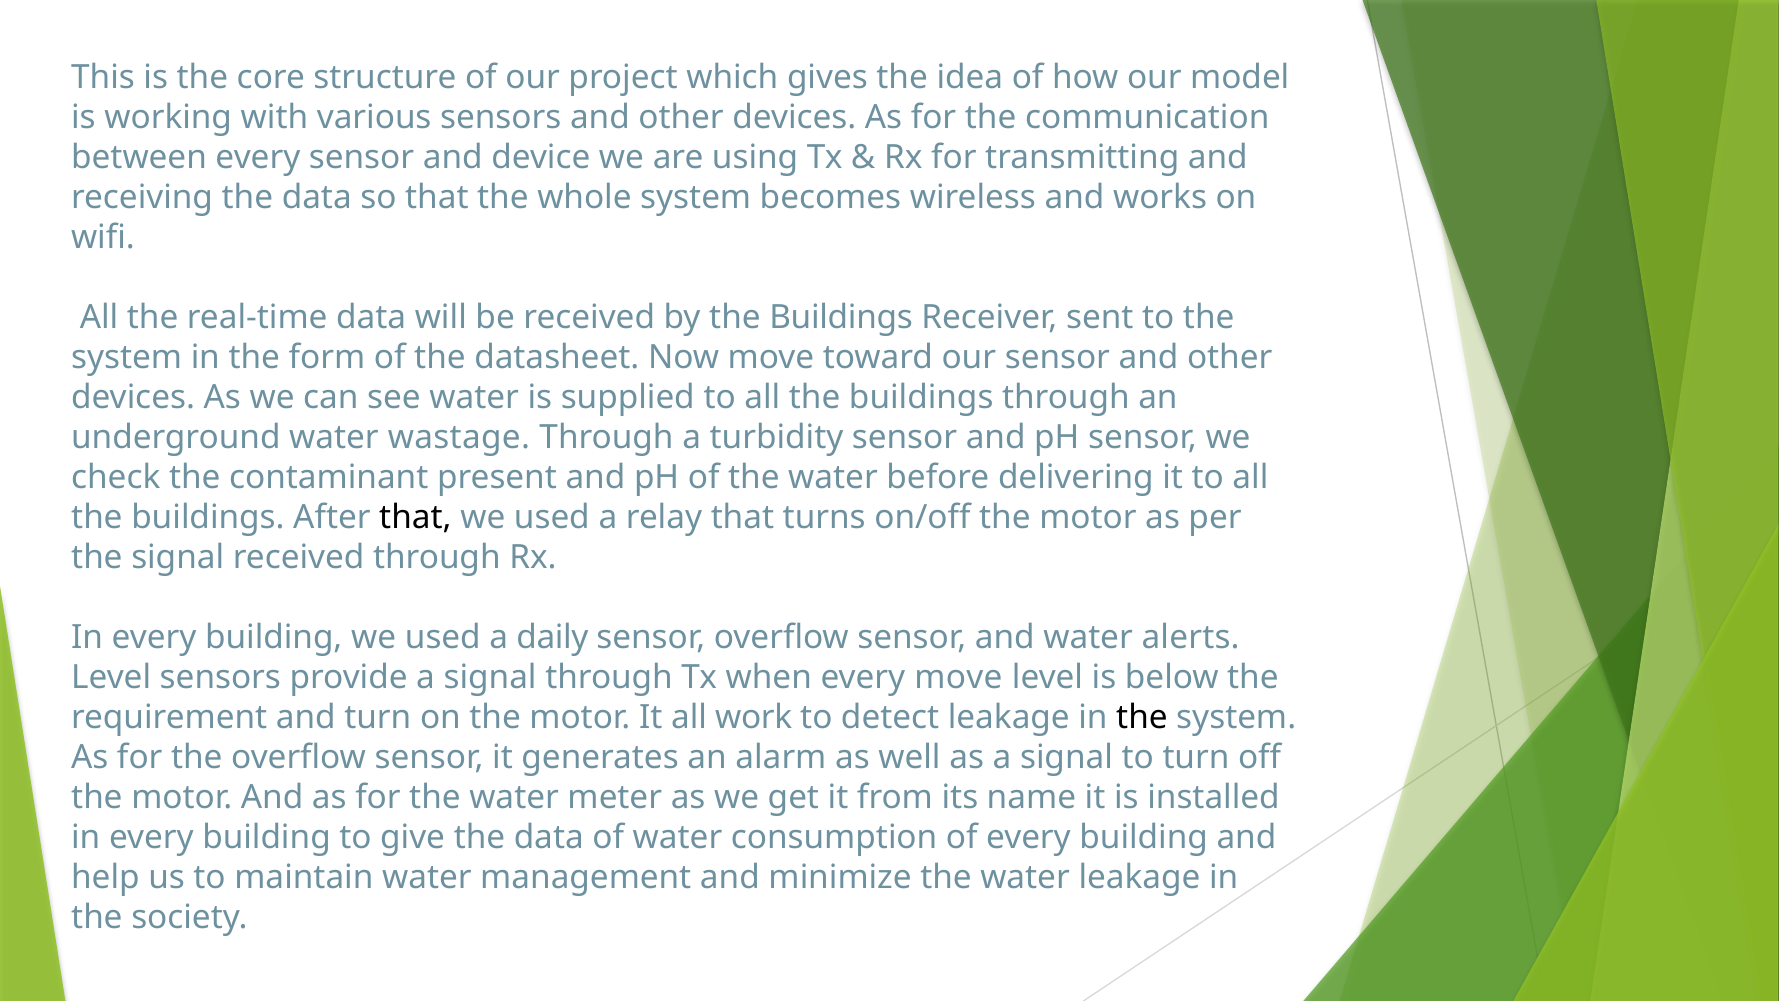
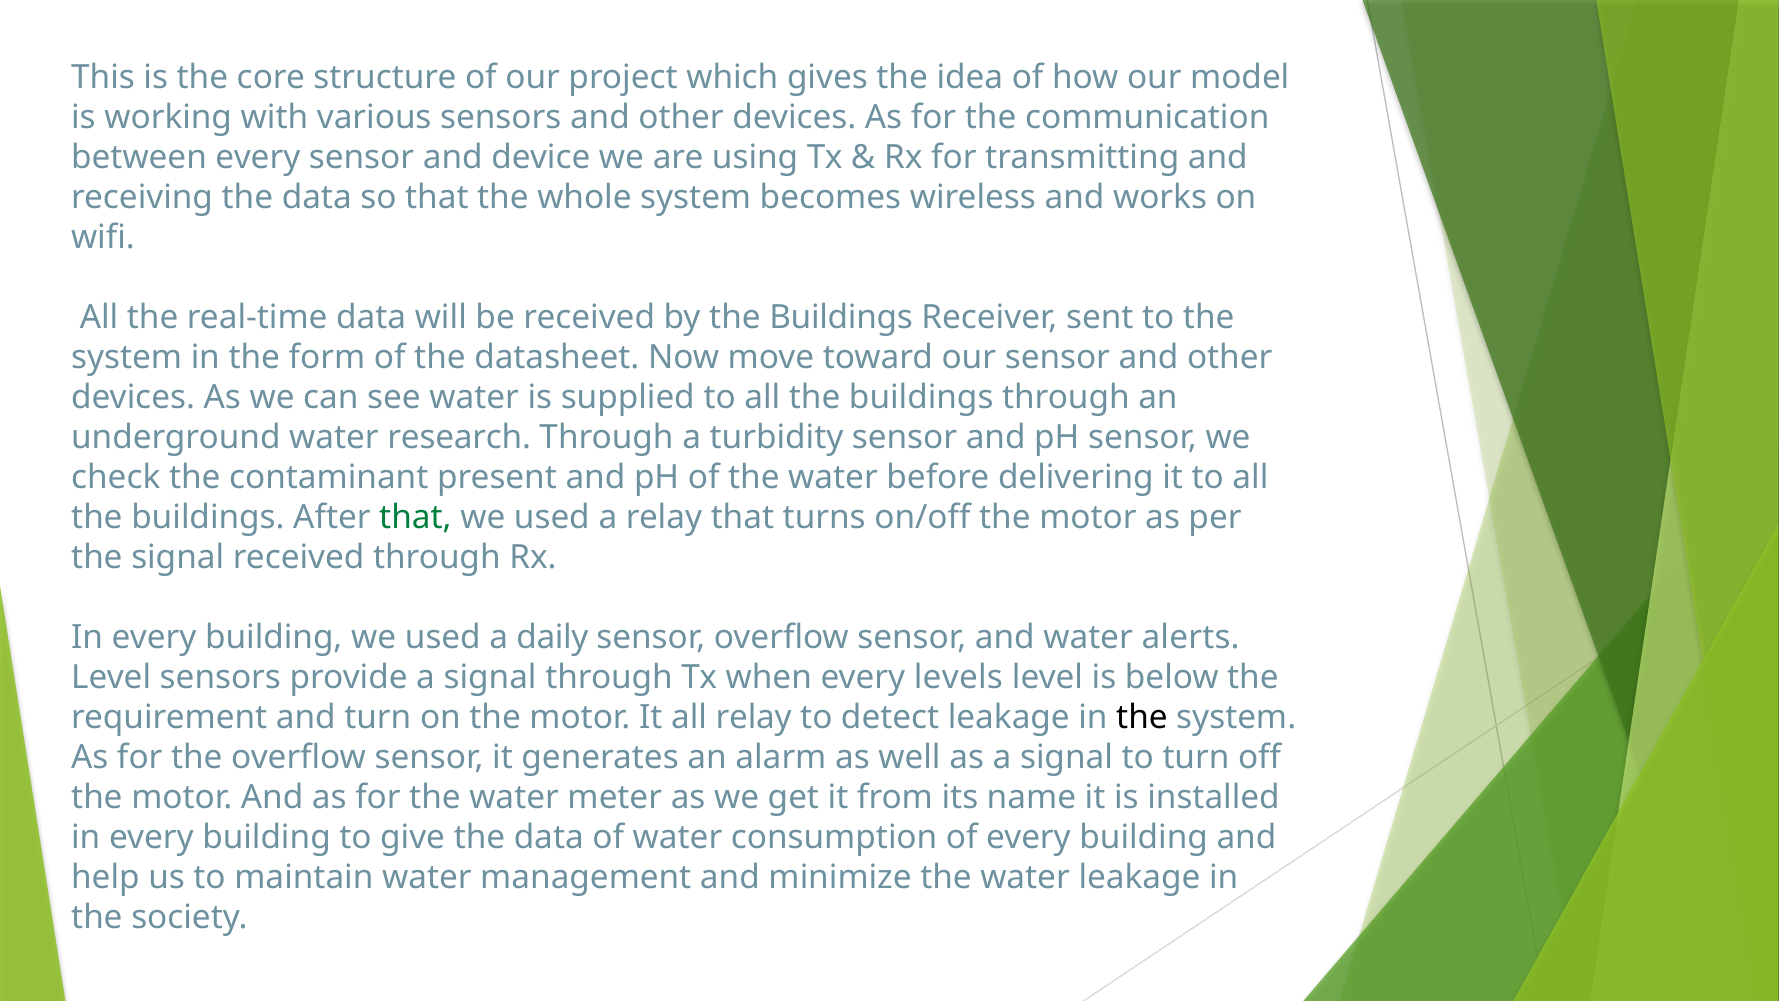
wastage: wastage -> research
that at (415, 517) colour: black -> green
every move: move -> levels
all work: work -> relay
